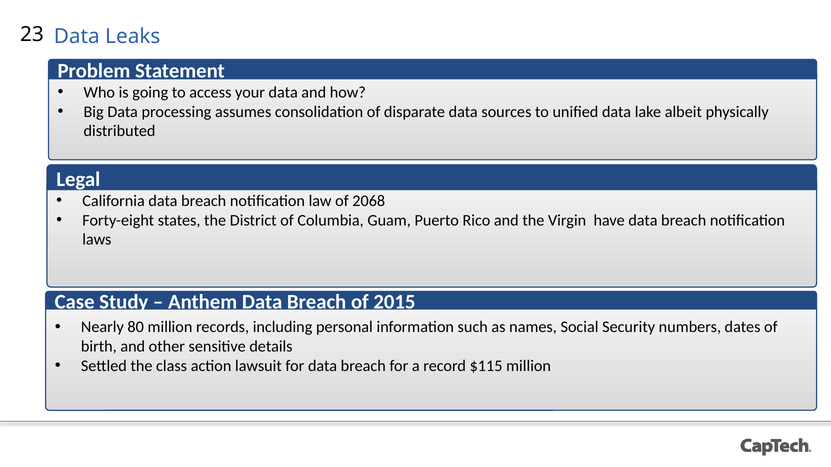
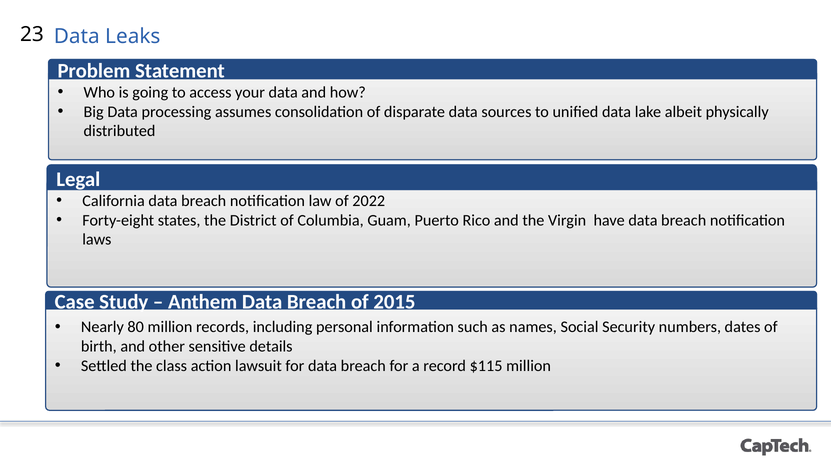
2068: 2068 -> 2022
